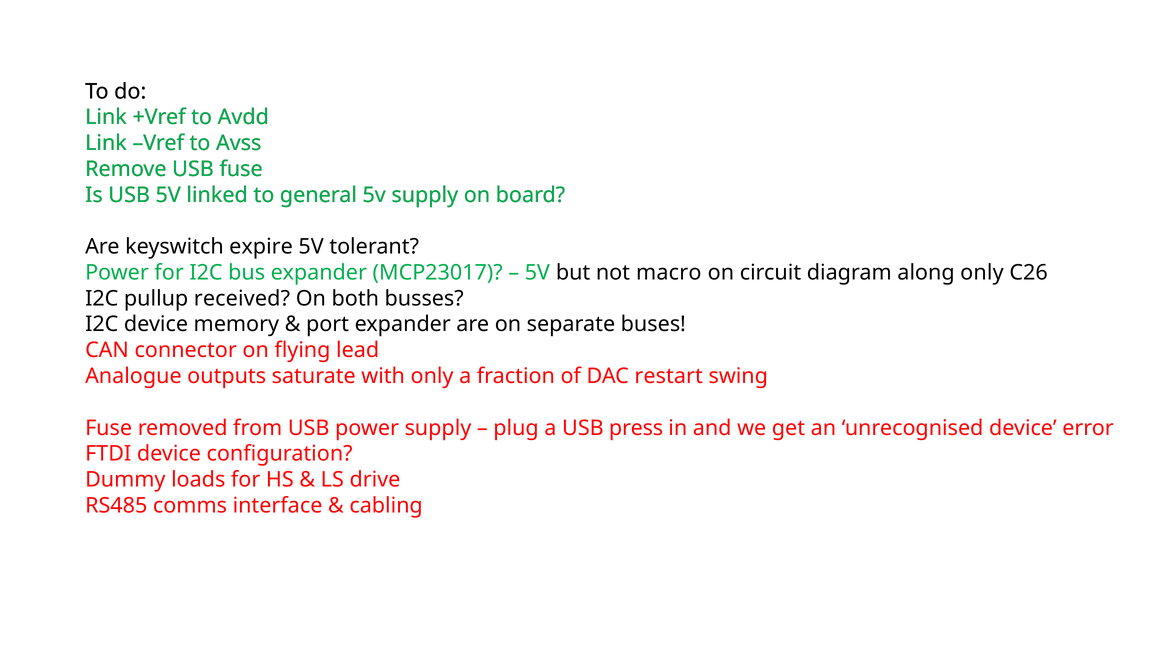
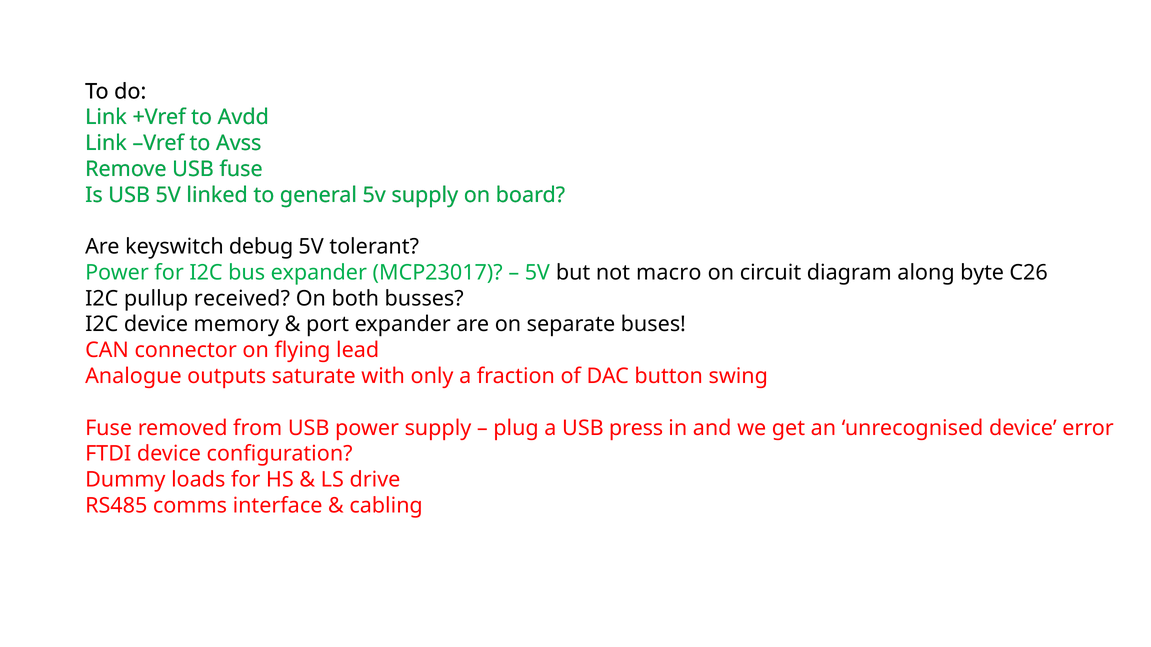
expire: expire -> debug
along only: only -> byte
restart: restart -> button
